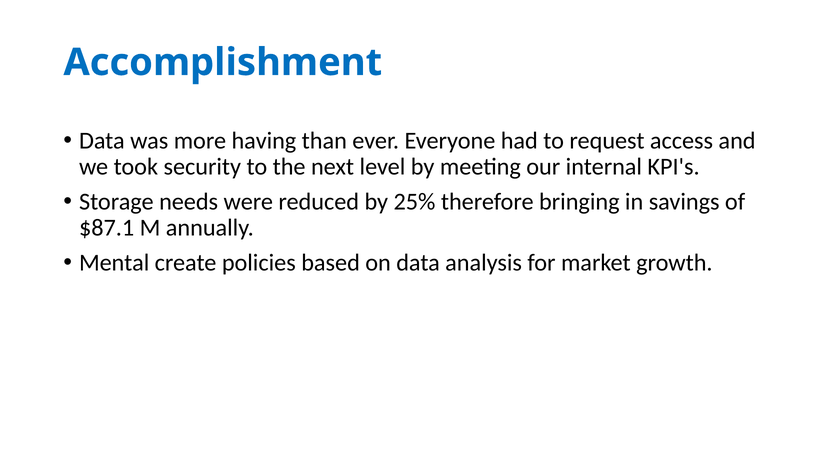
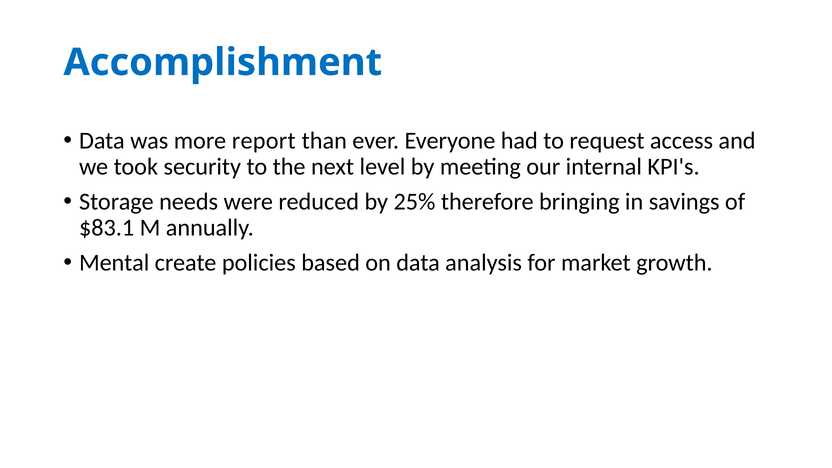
having: having -> report
$87.1: $87.1 -> $83.1
